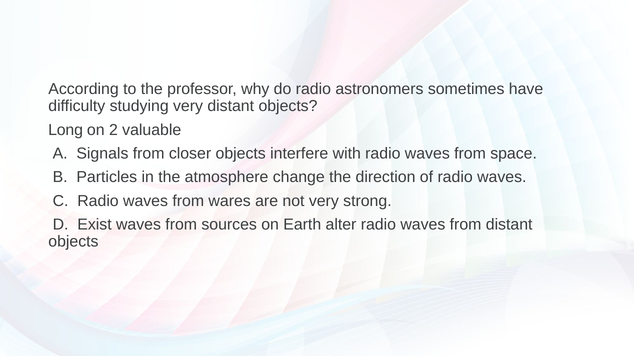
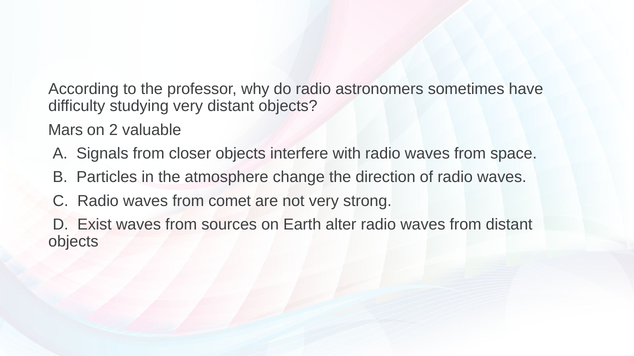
Long: Long -> Mars
wares: wares -> comet
